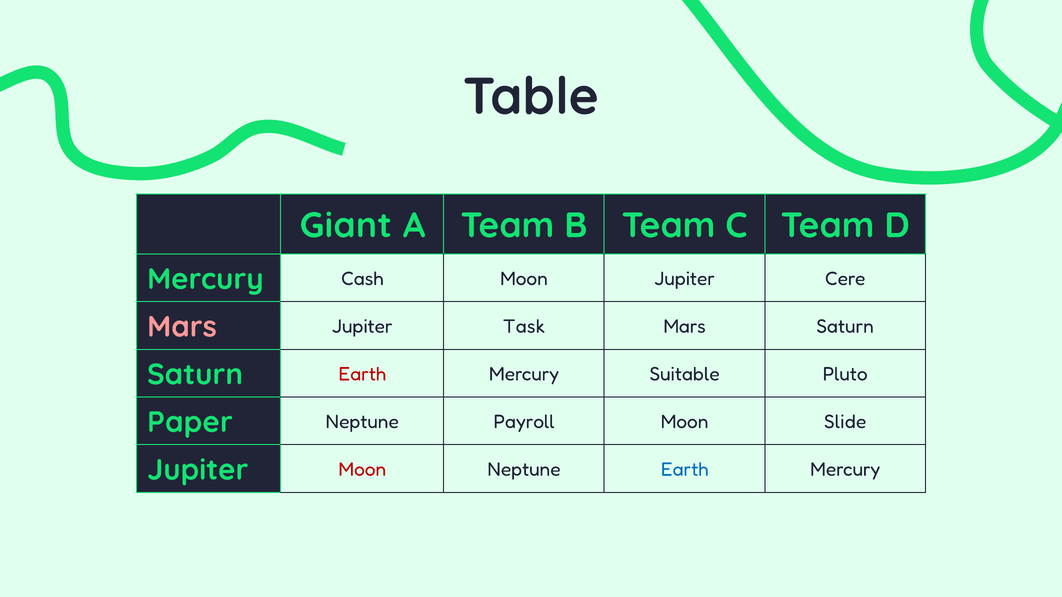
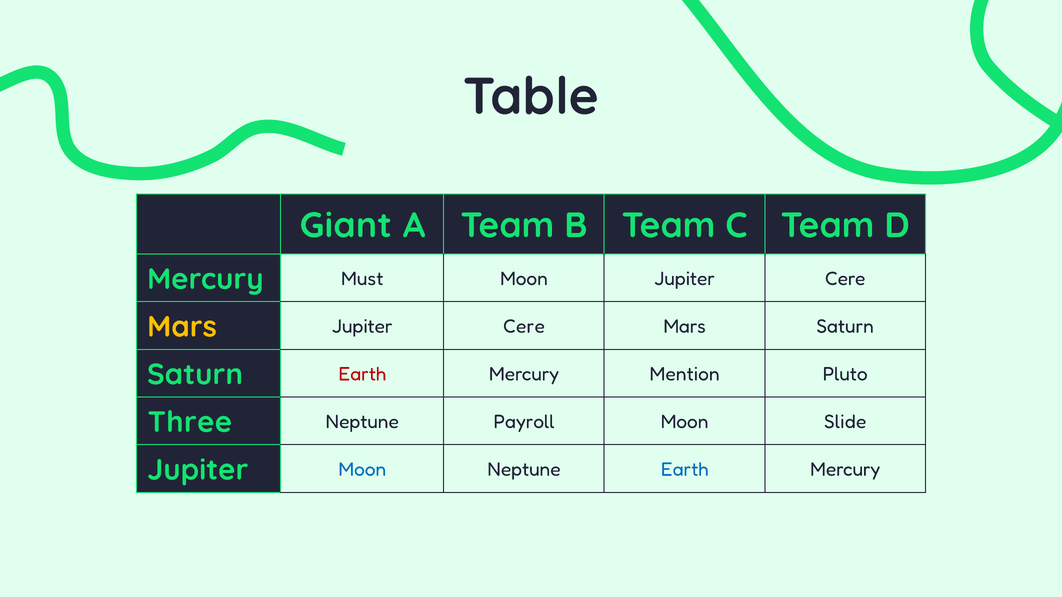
Cash: Cash -> Must
Mars at (182, 327) colour: pink -> yellow
Task at (524, 326): Task -> Cere
Suitable: Suitable -> Mention
Paper: Paper -> Three
Moon at (362, 470) colour: red -> blue
